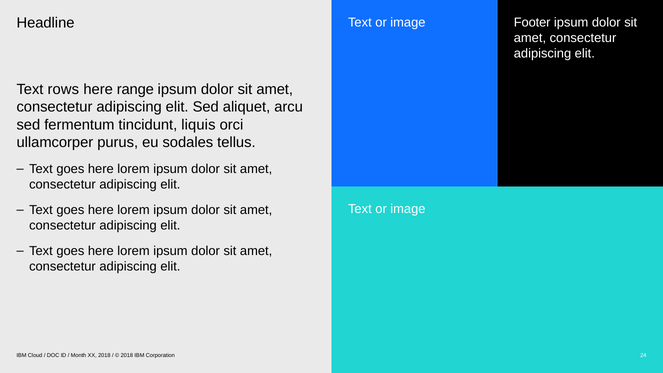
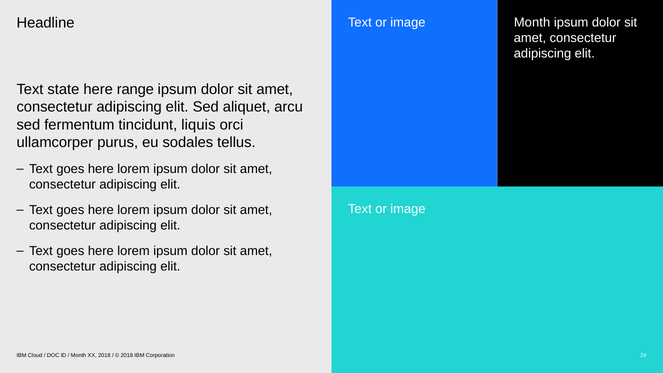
Footer at (532, 23): Footer -> Month
rows: rows -> state
